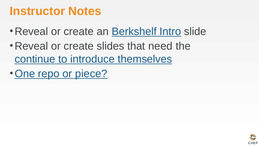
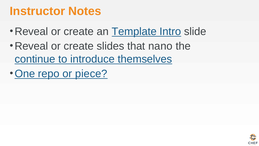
Berkshelf: Berkshelf -> Template
need: need -> nano
